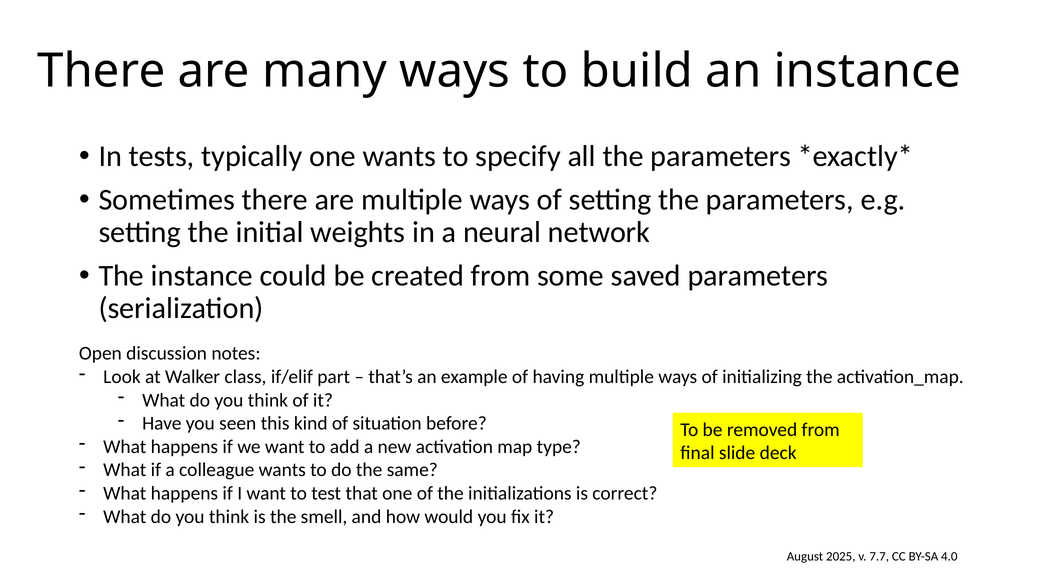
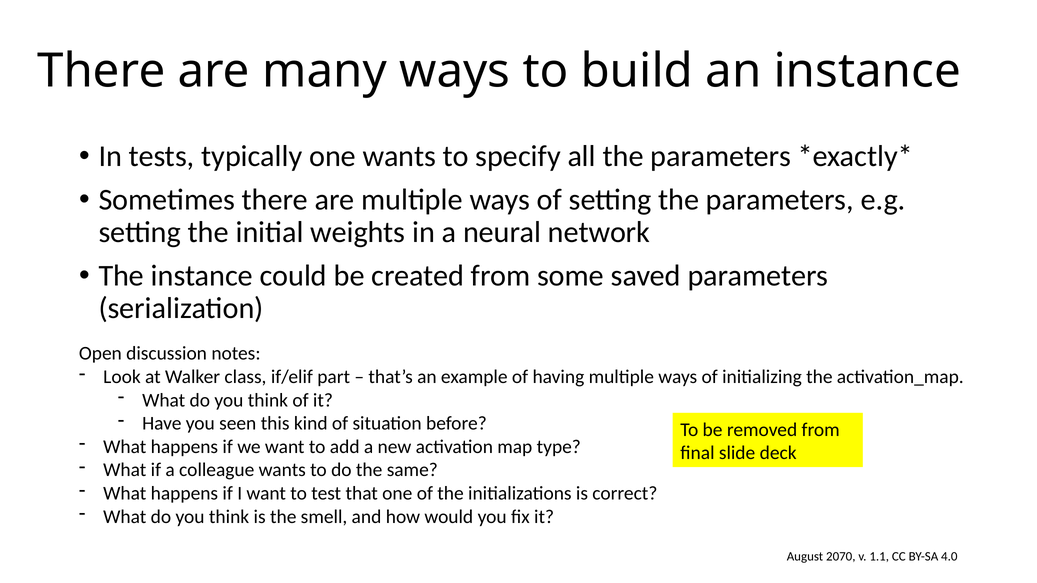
2025: 2025 -> 2070
7.7: 7.7 -> 1.1
